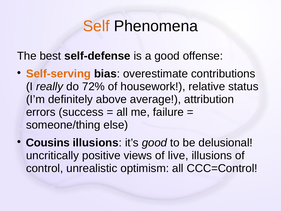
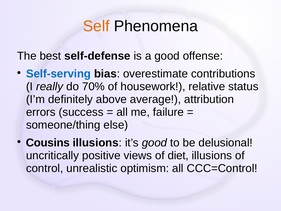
Self-serving colour: orange -> blue
72%: 72% -> 70%
live: live -> diet
